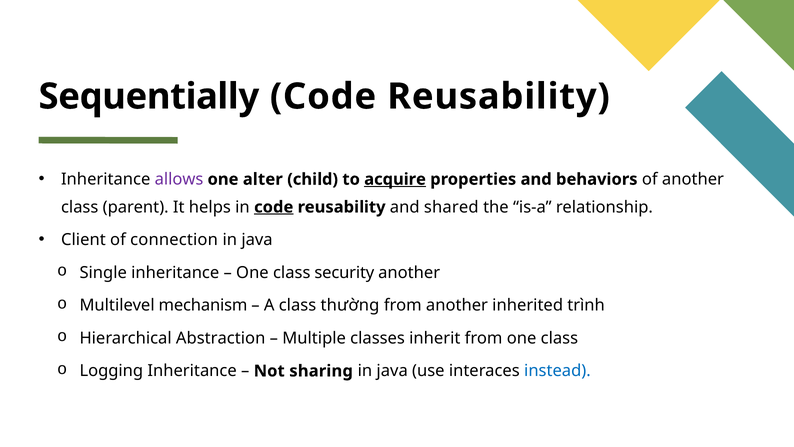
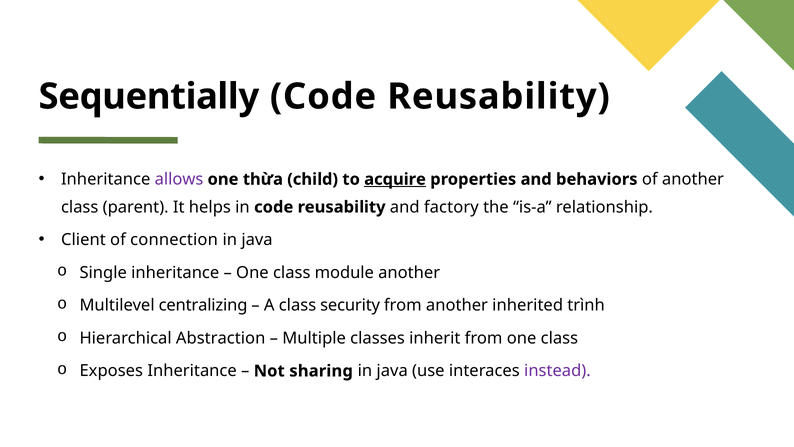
alter: alter -> thừa
code at (274, 207) underline: present -> none
shared: shared -> factory
security: security -> module
mechanism: mechanism -> centralizing
thường: thường -> security
Logging: Logging -> Exposes
instead colour: blue -> purple
